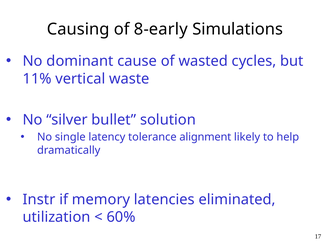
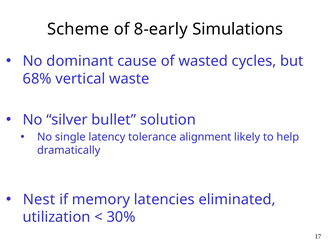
Causing: Causing -> Scheme
11%: 11% -> 68%
Instr: Instr -> Nest
60%: 60% -> 30%
